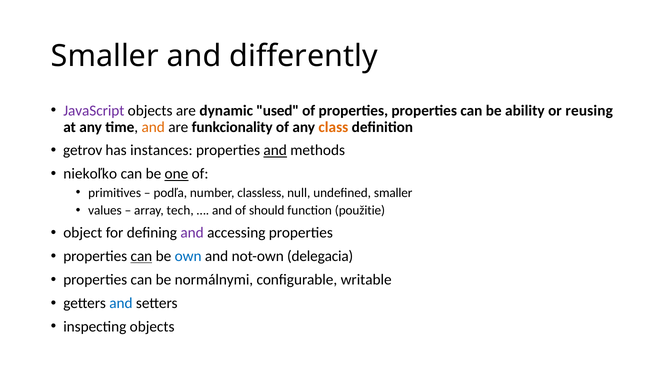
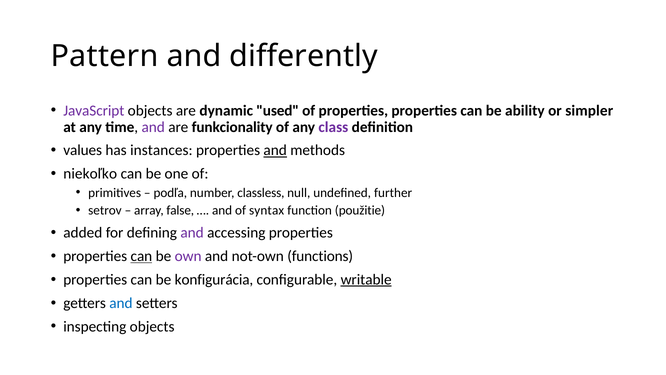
Smaller at (105, 56): Smaller -> Pattern
reusing: reusing -> simpler
and at (153, 127) colour: orange -> purple
class colour: orange -> purple
getrov: getrov -> values
one underline: present -> none
undefined smaller: smaller -> further
values: values -> setrov
tech: tech -> false
should: should -> syntax
object: object -> added
own colour: blue -> purple
delegacia: delegacia -> functions
normálnymi: normálnymi -> konfigurácia
writable underline: none -> present
